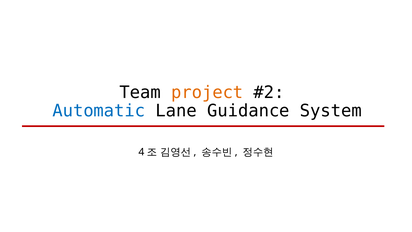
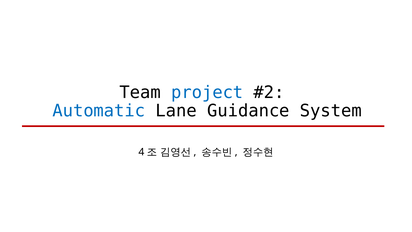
project colour: orange -> blue
